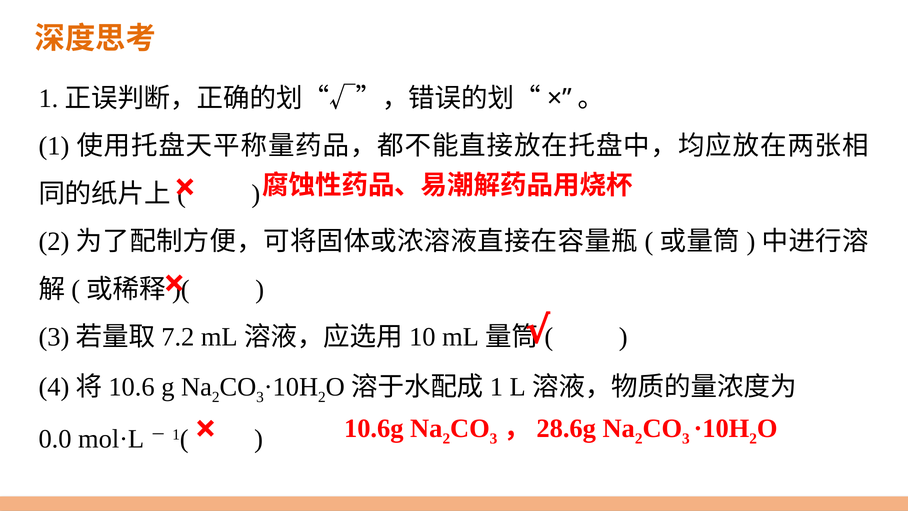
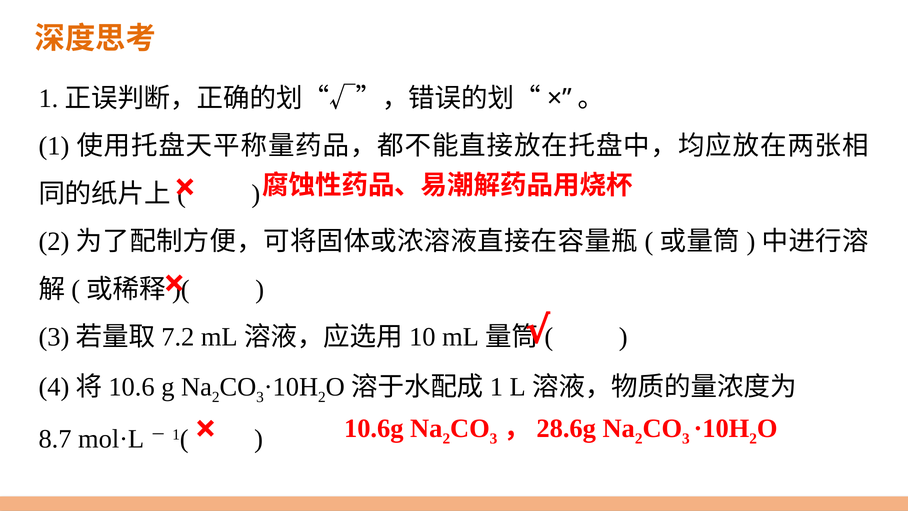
0.0: 0.0 -> 8.7
